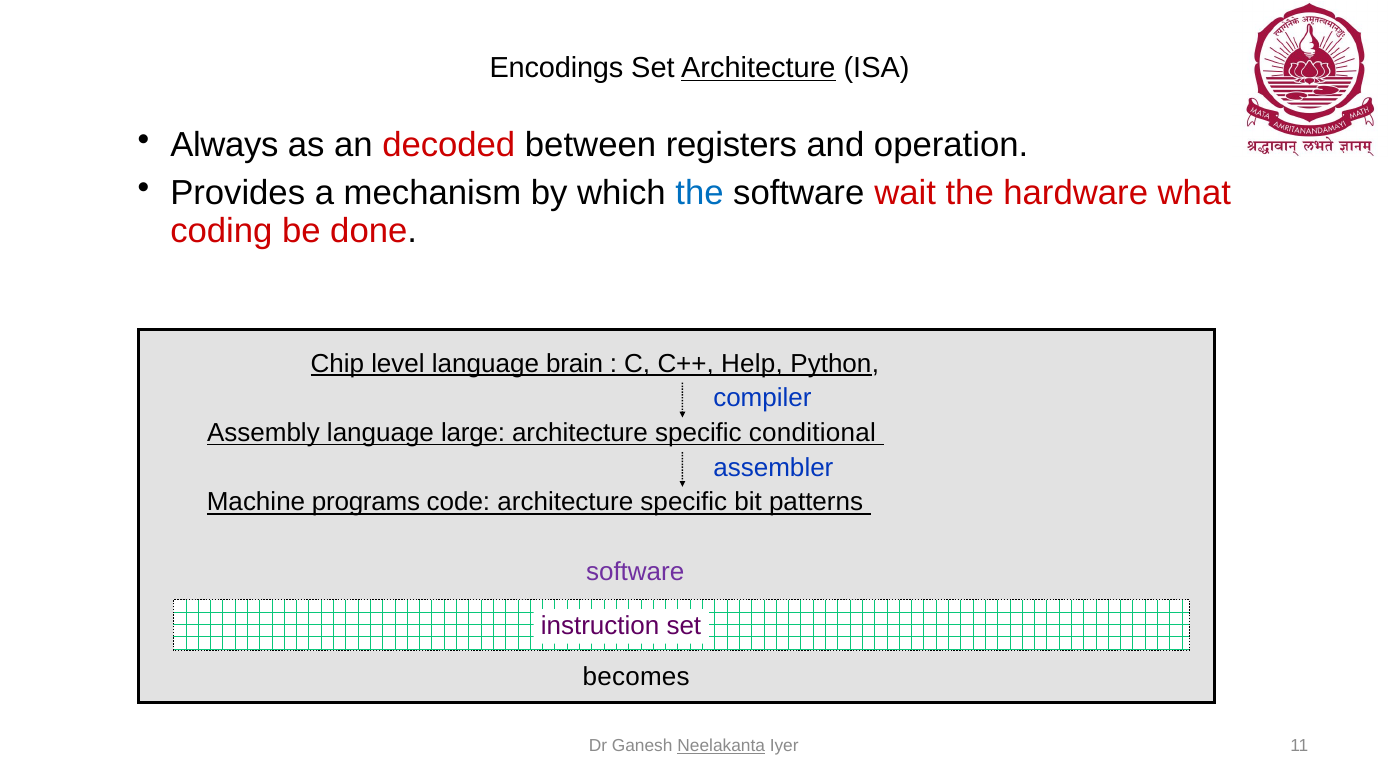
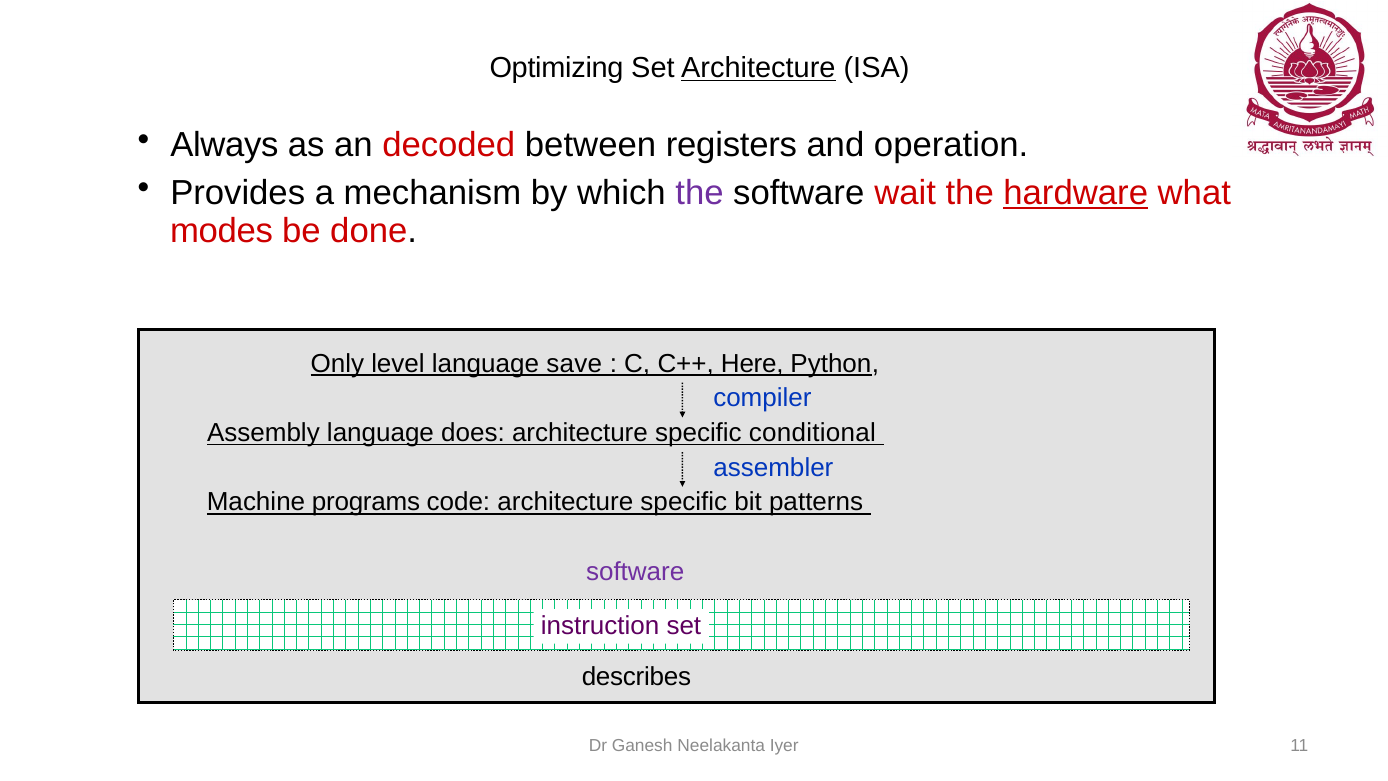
Encodings: Encodings -> Optimizing
the at (700, 193) colour: blue -> purple
hardware underline: none -> present
coding: coding -> modes
Chip: Chip -> Only
brain: brain -> save
Help: Help -> Here
large: large -> does
becomes: becomes -> describes
Neelakanta underline: present -> none
